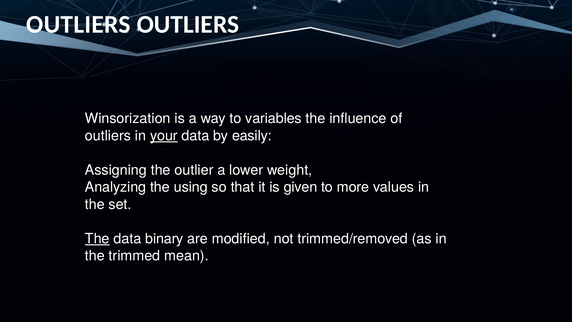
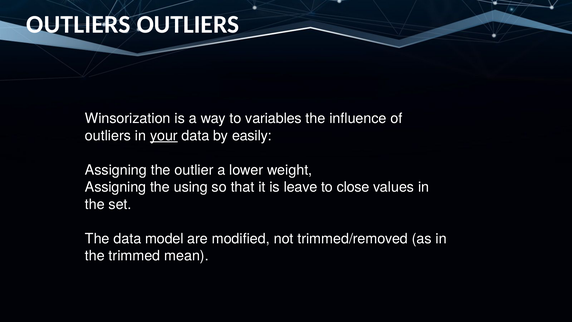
Analyzing at (116, 187): Analyzing -> Assigning
given: given -> leave
more: more -> close
The at (97, 238) underline: present -> none
binary: binary -> model
